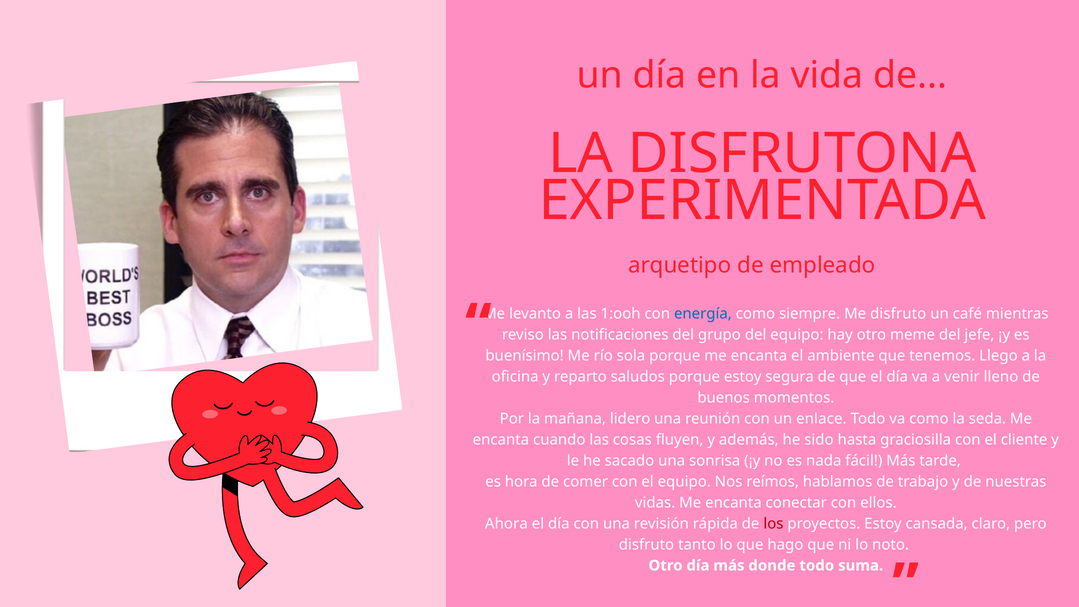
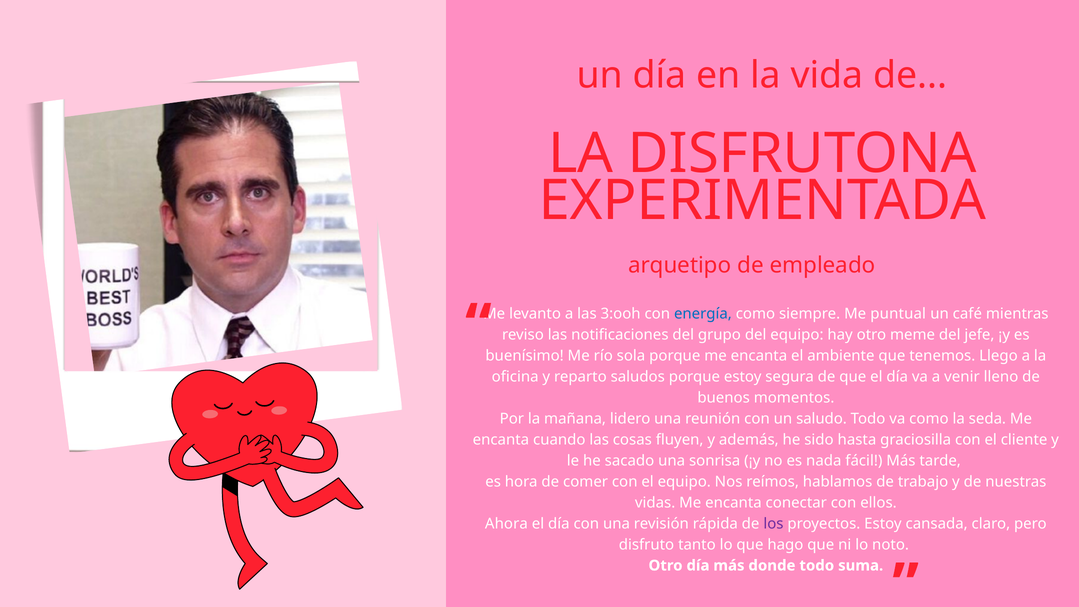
1:ooh: 1:ooh -> 3:ooh
Me disfruto: disfruto -> puntual
enlace: enlace -> saludo
los colour: red -> purple
